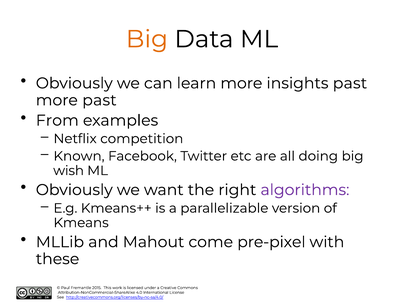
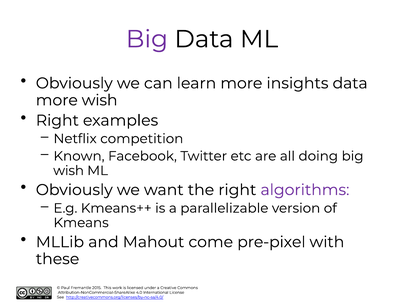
Big at (147, 39) colour: orange -> purple
insights past: past -> data
more past: past -> wish
From at (57, 120): From -> Right
